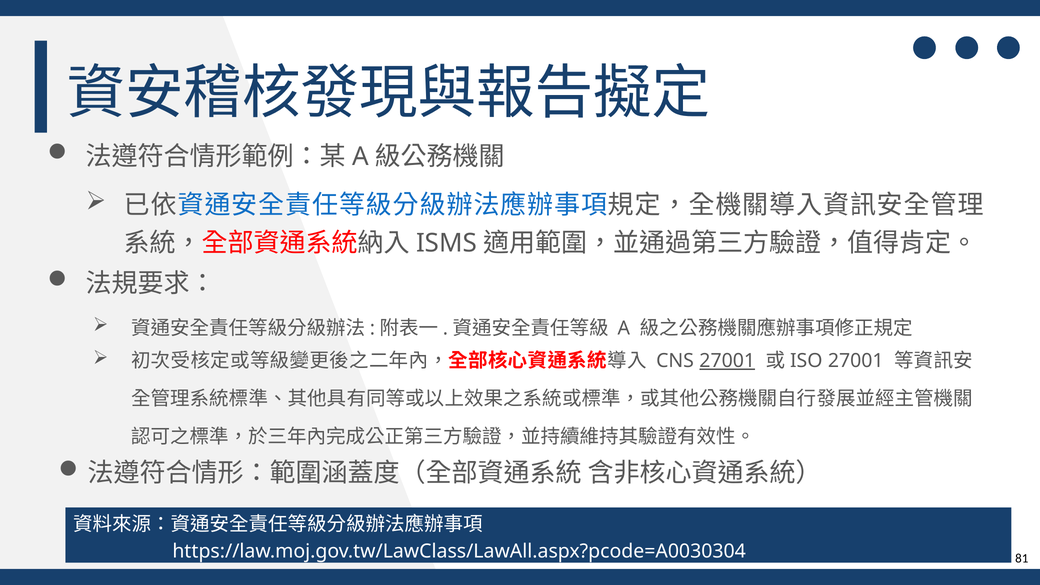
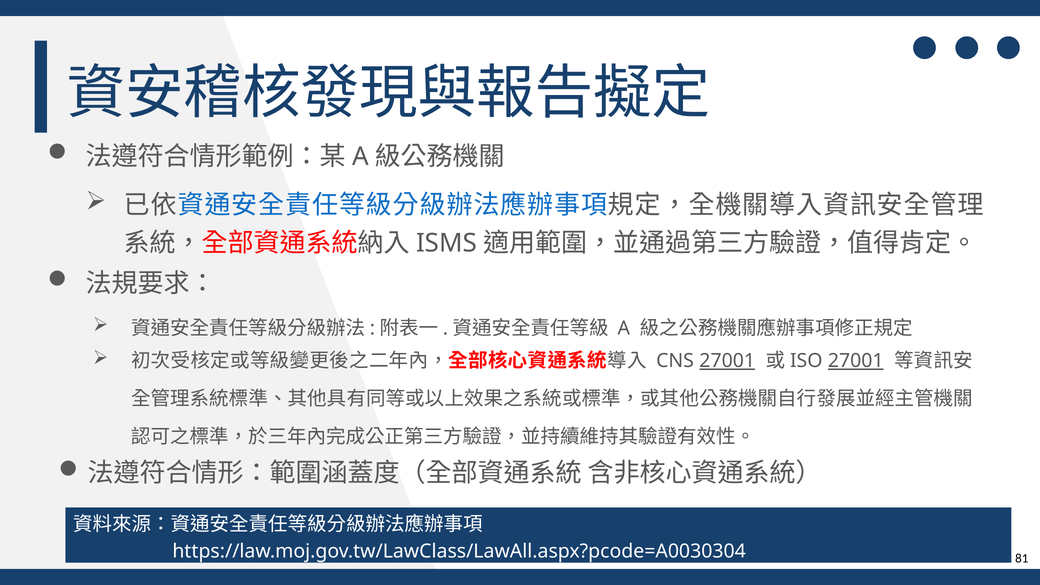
27001 at (856, 361) underline: none -> present
